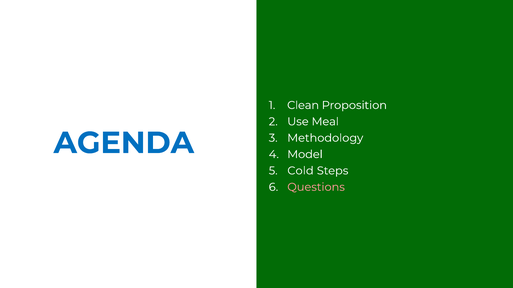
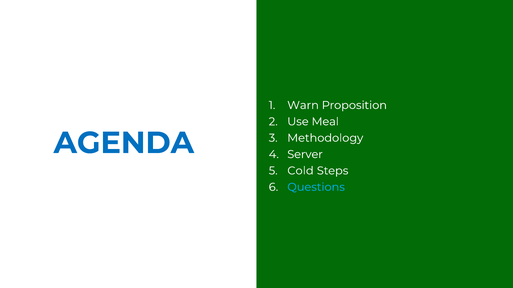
Clean: Clean -> Warn
Model: Model -> Server
Questions colour: pink -> light blue
